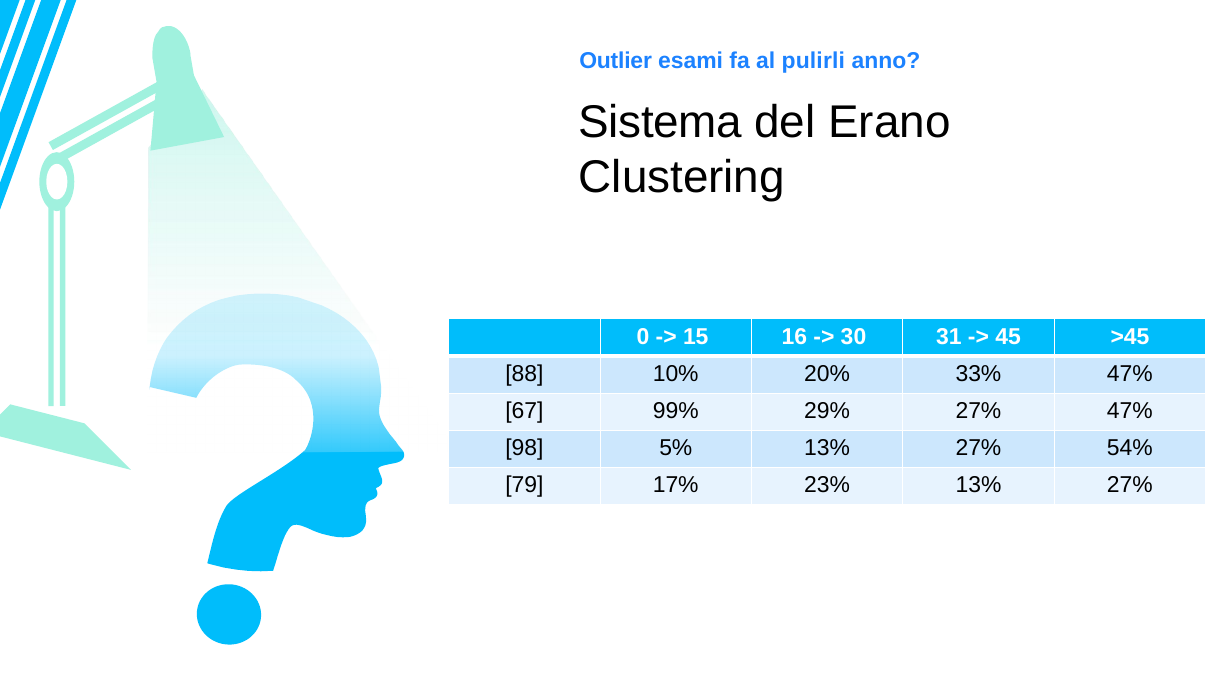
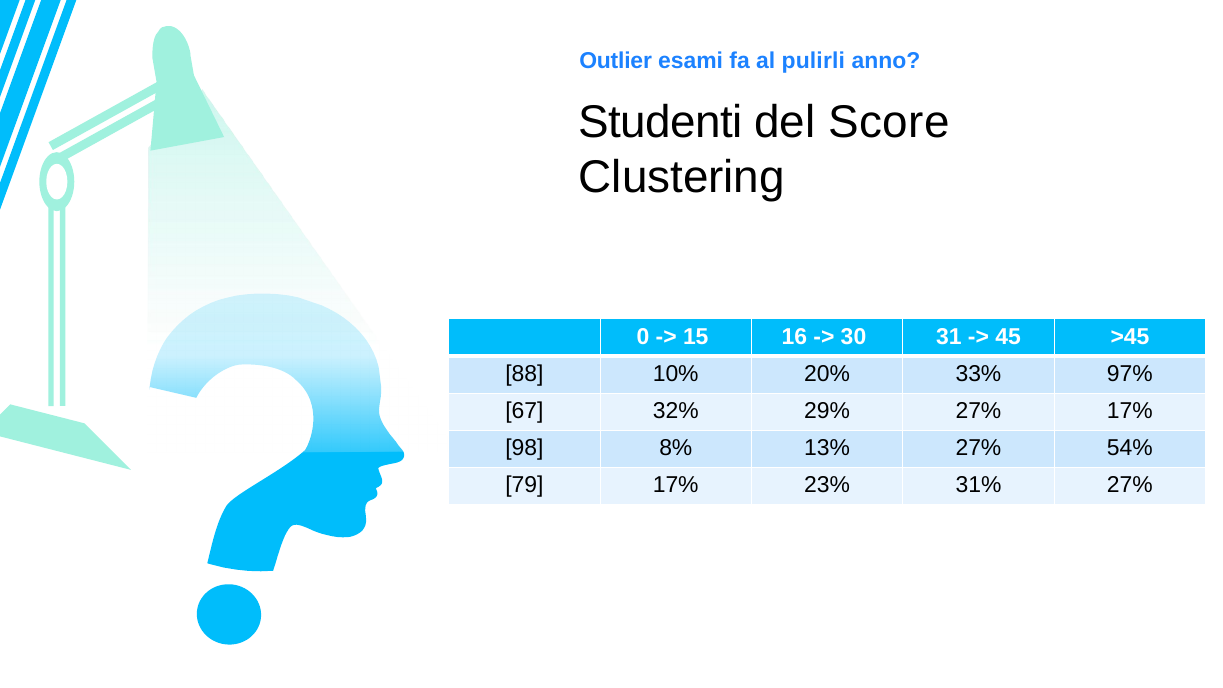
Sistema: Sistema -> Studenti
Erano: Erano -> Score
33% 47%: 47% -> 97%
99%: 99% -> 32%
27% 47%: 47% -> 17%
5%: 5% -> 8%
23% 13%: 13% -> 31%
